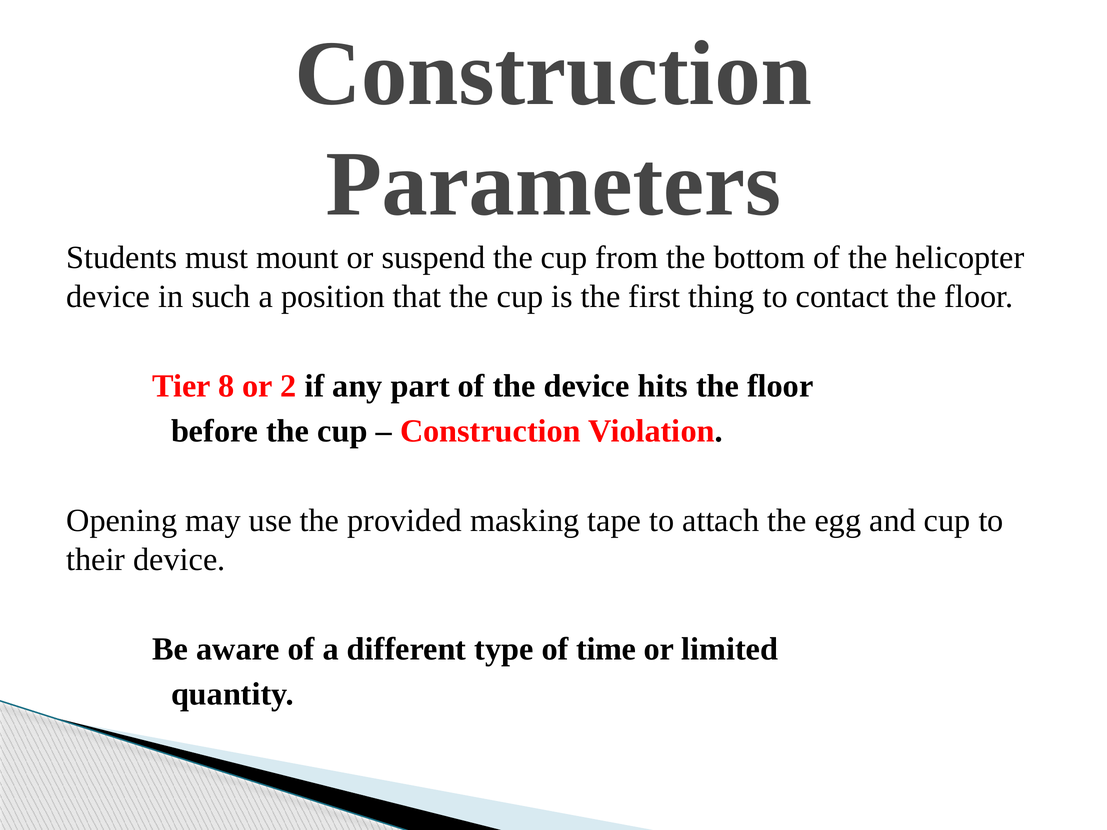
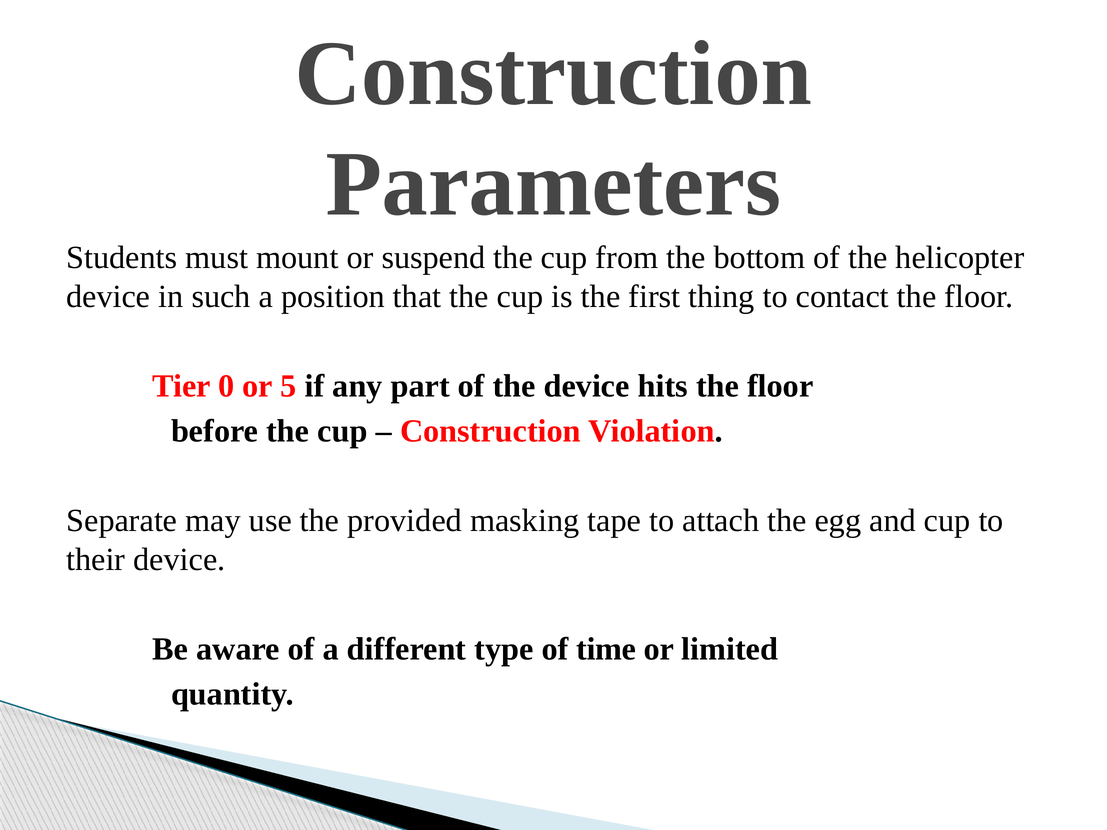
8: 8 -> 0
2: 2 -> 5
Opening: Opening -> Separate
